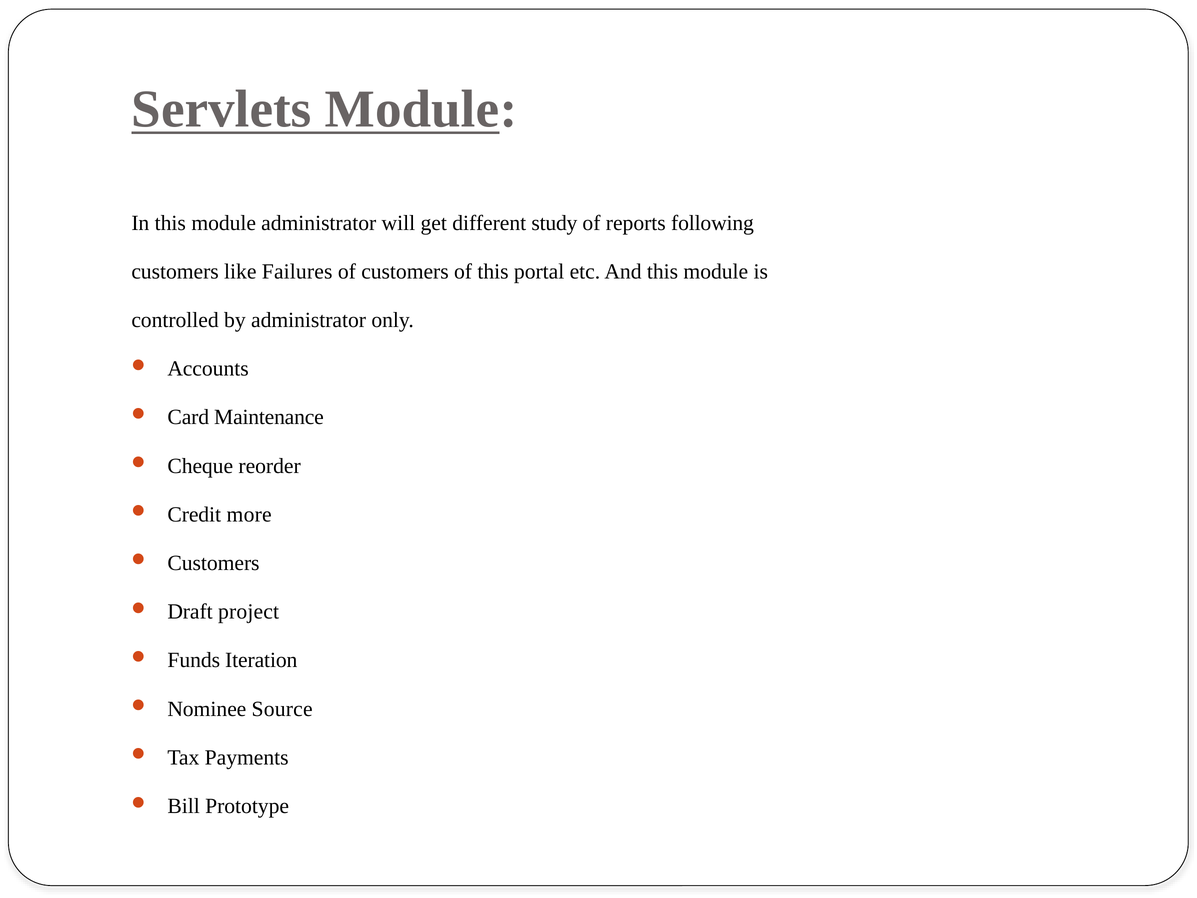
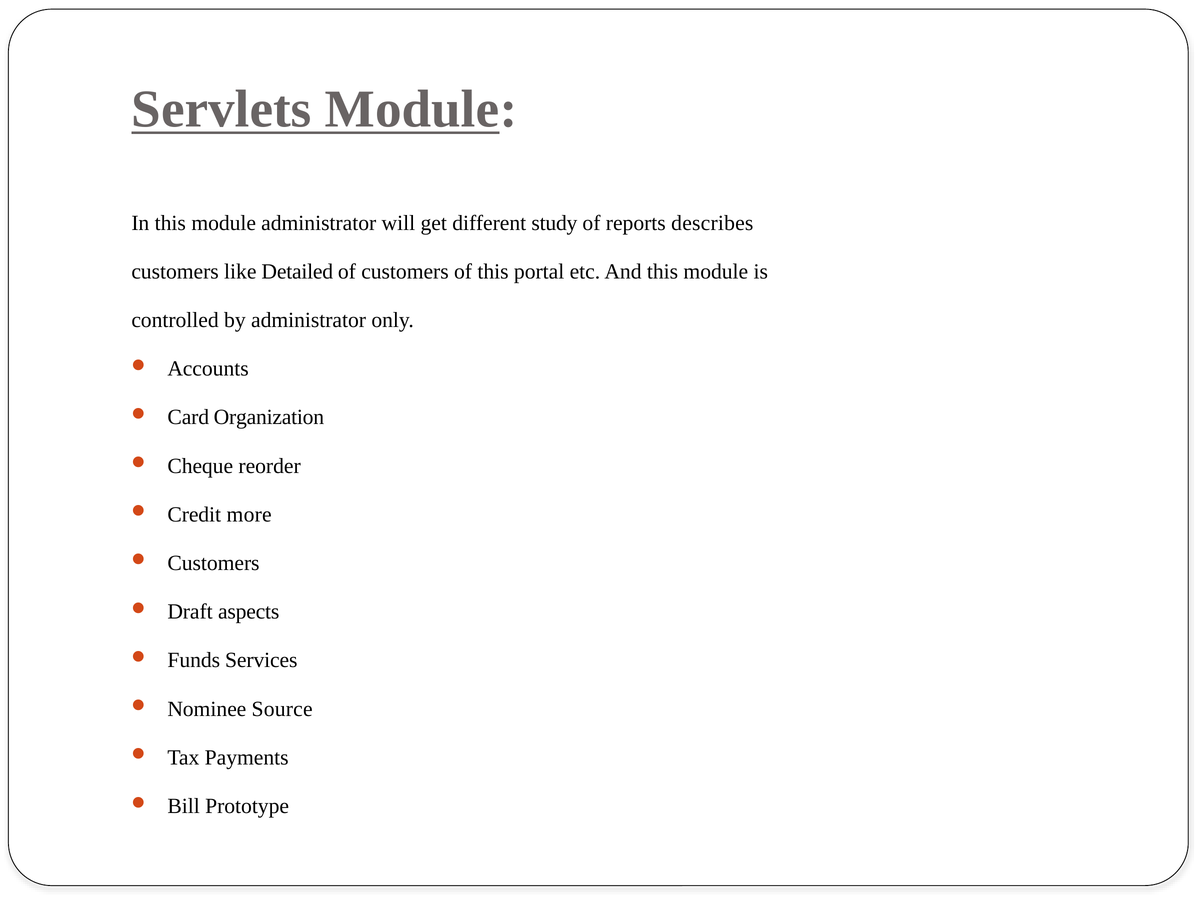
following: following -> describes
Failures: Failures -> Detailed
Maintenance: Maintenance -> Organization
project: project -> aspects
Iteration: Iteration -> Services
